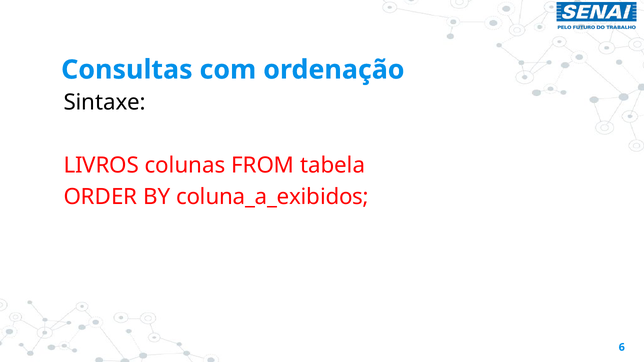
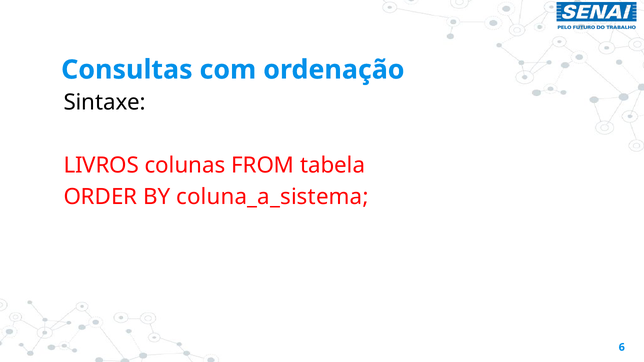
coluna_a_exibidos: coluna_a_exibidos -> coluna_a_sistema
